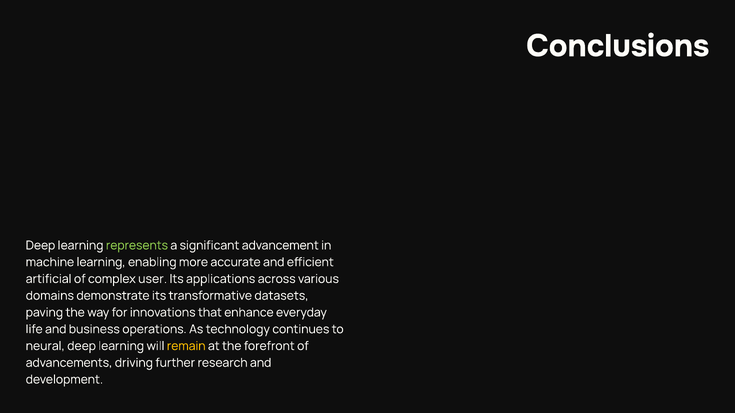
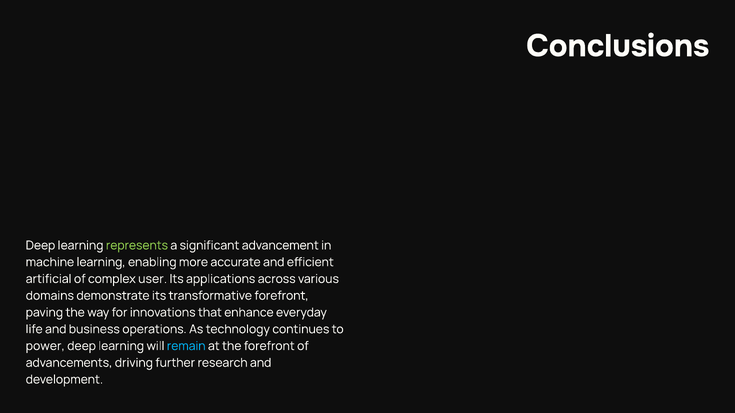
transformative datasets: datasets -> forefront
neural: neural -> power
remain colour: yellow -> light blue
